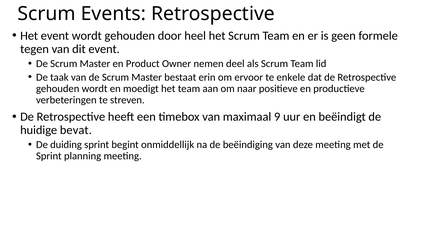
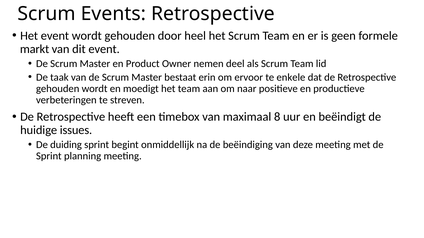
tegen: tegen -> markt
9: 9 -> 8
bevat: bevat -> issues
